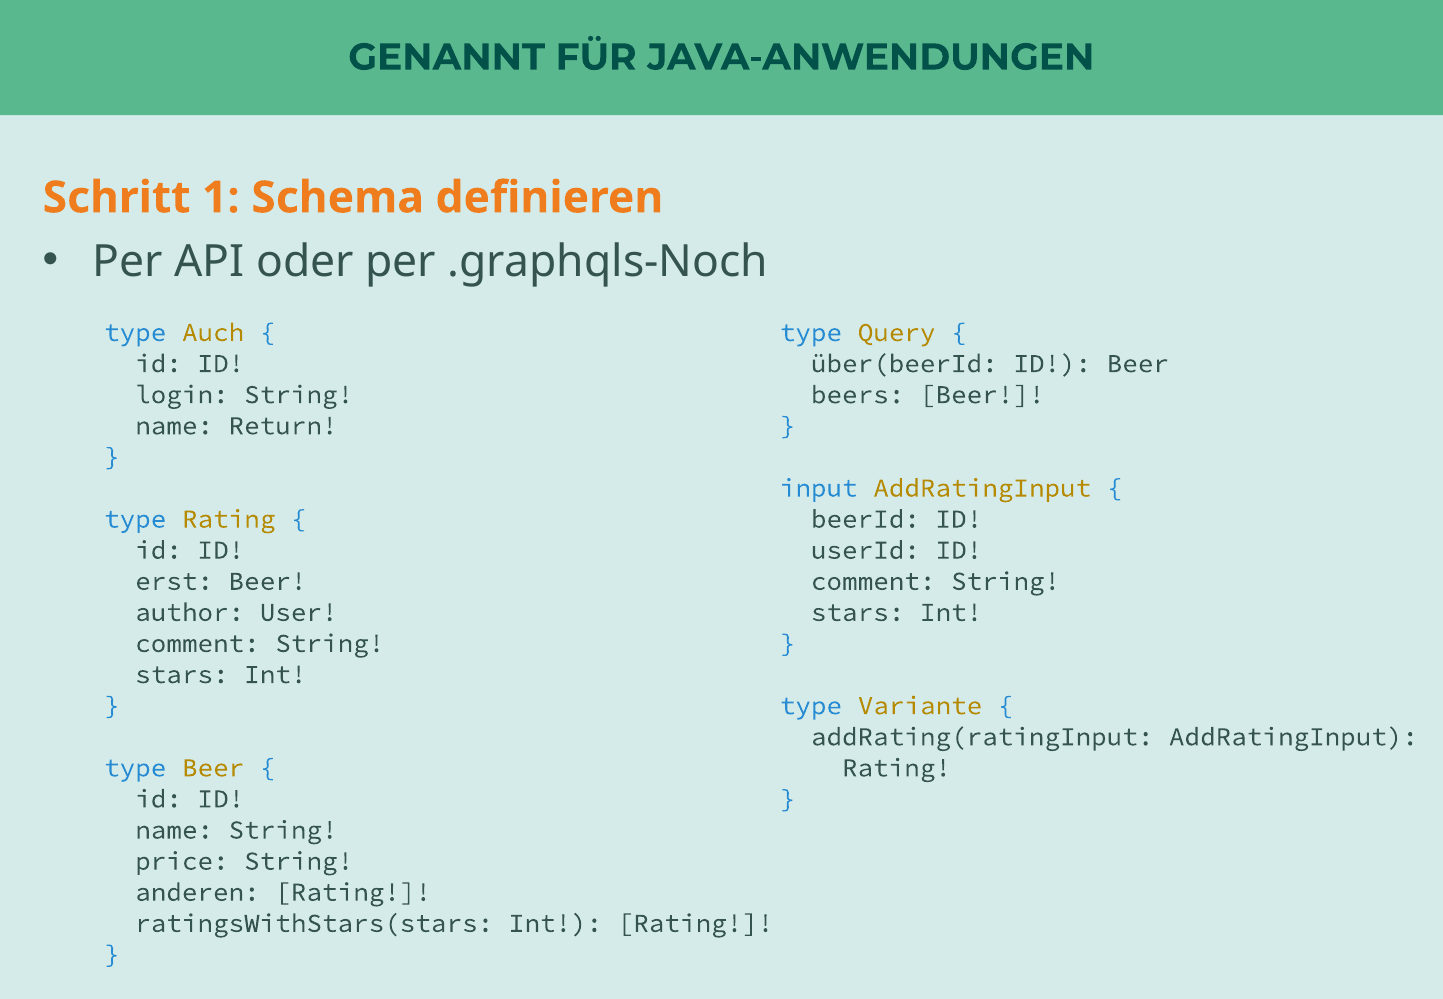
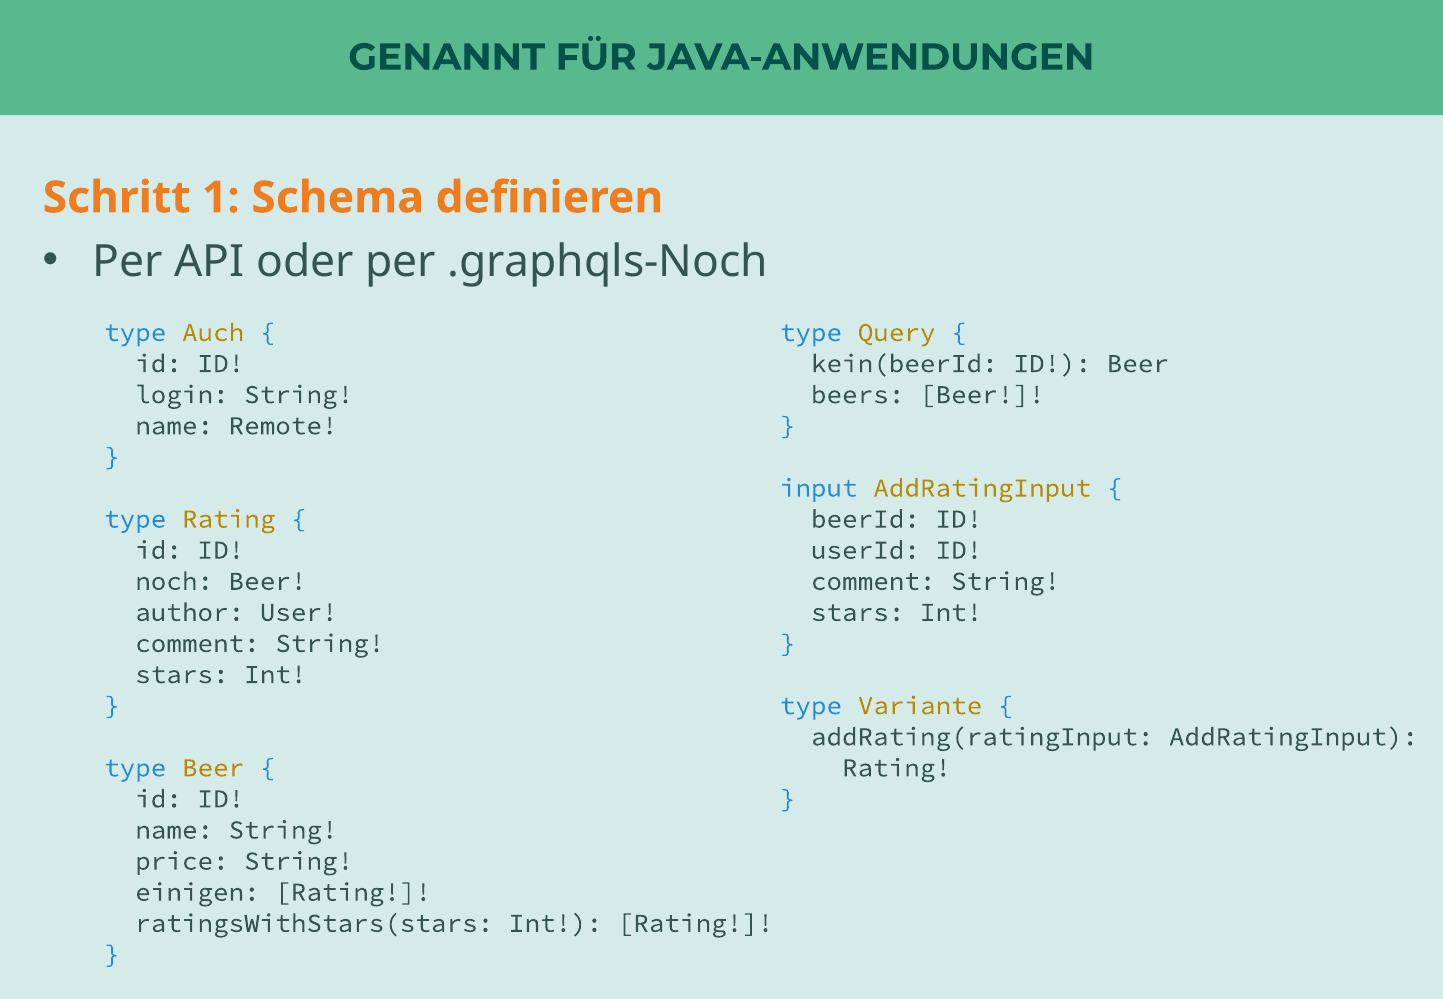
über(beerId: über(beerId -> kein(beerId
Return: Return -> Remote
erst: erst -> noch
anderen: anderen -> einigen
